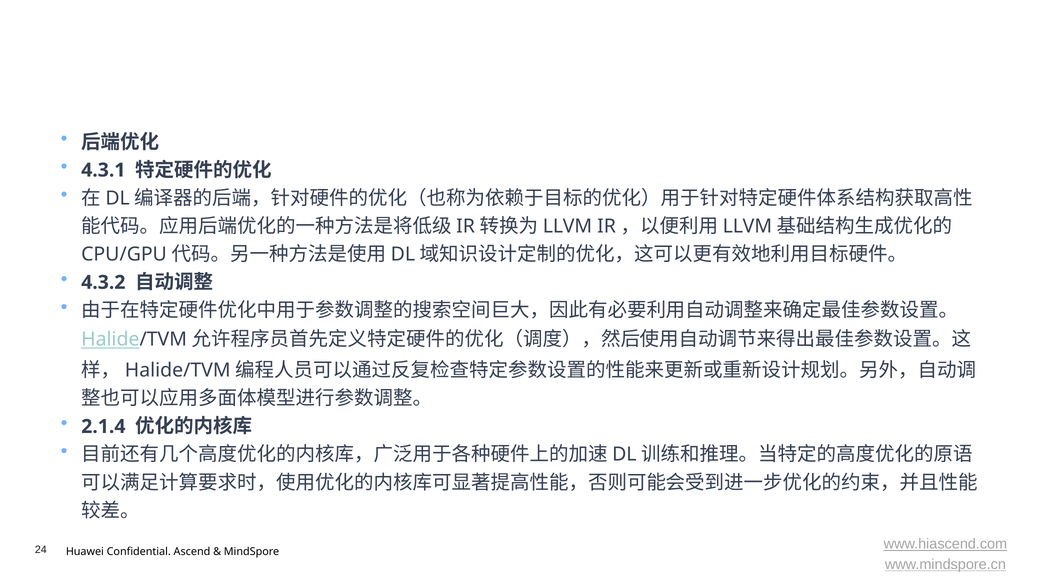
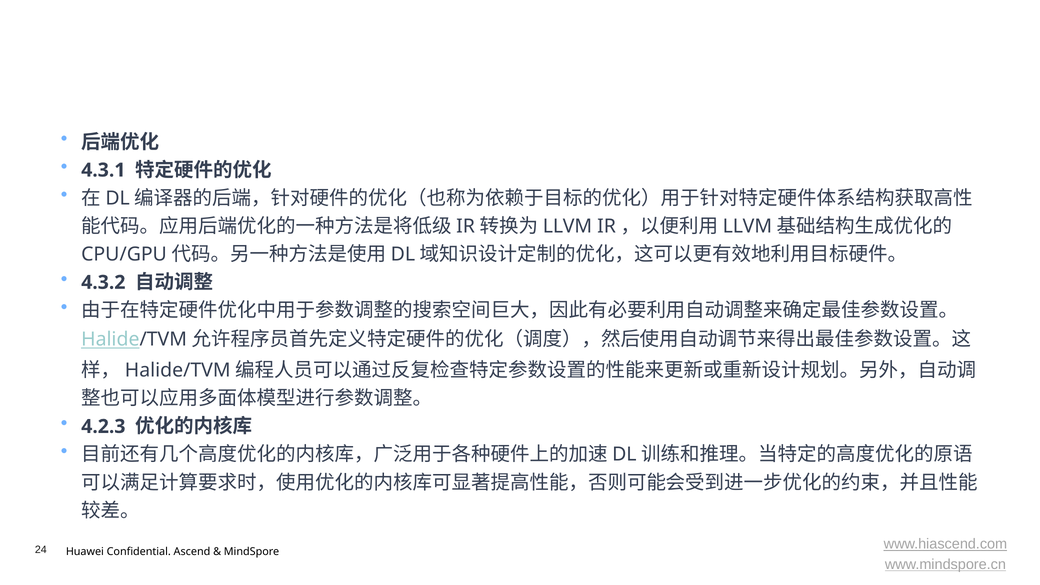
2.1.4: 2.1.4 -> 4.2.3
